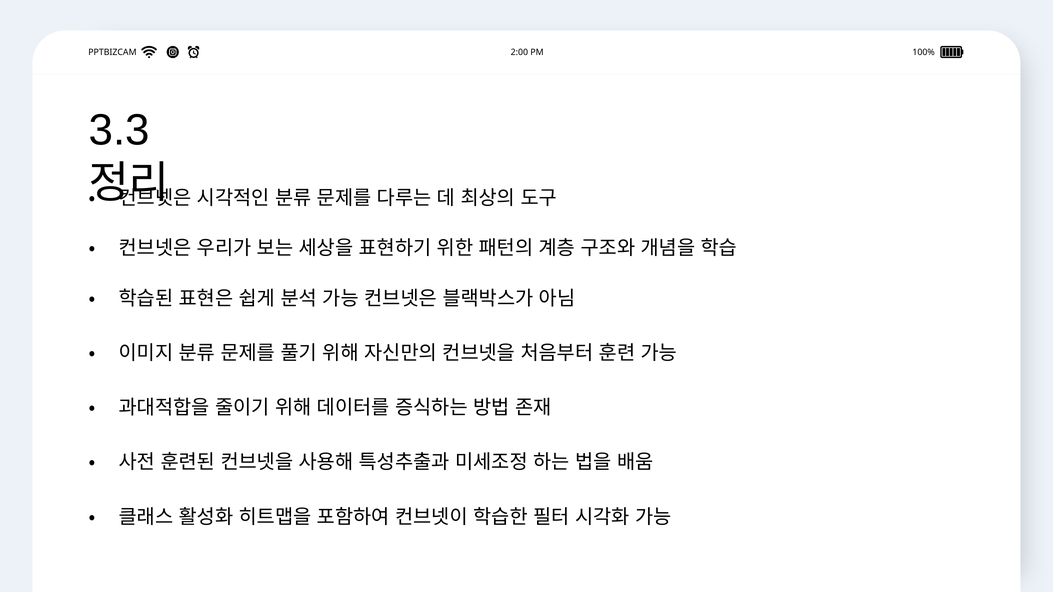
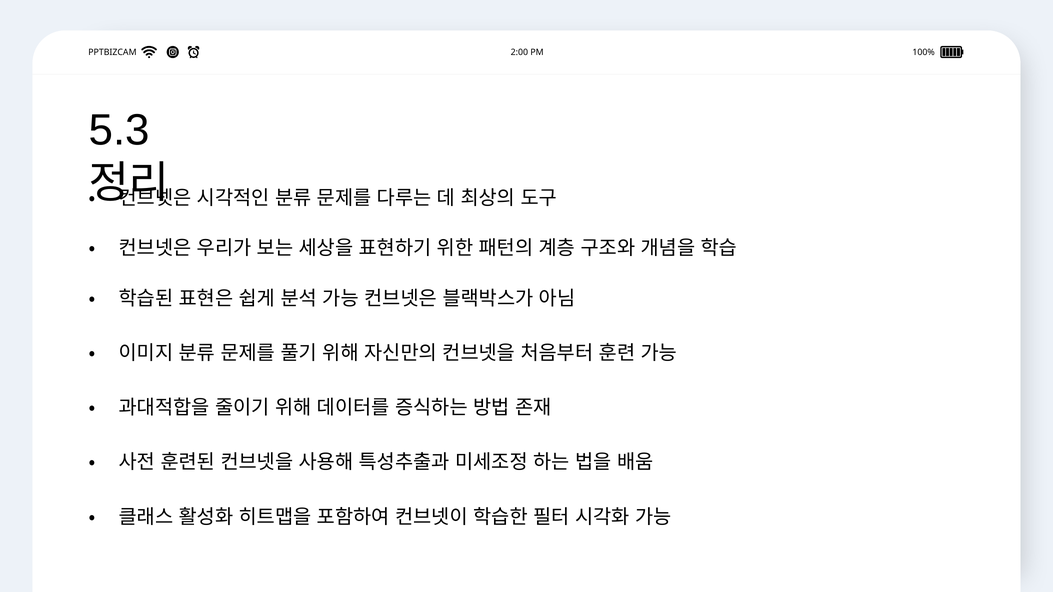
3.3: 3.3 -> 5.3
